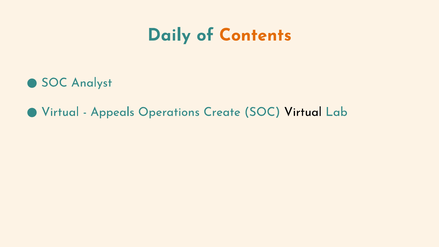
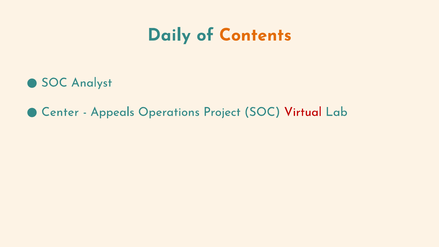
Virtual at (60, 112): Virtual -> Center
Create: Create -> Project
Virtual at (303, 112) colour: black -> red
